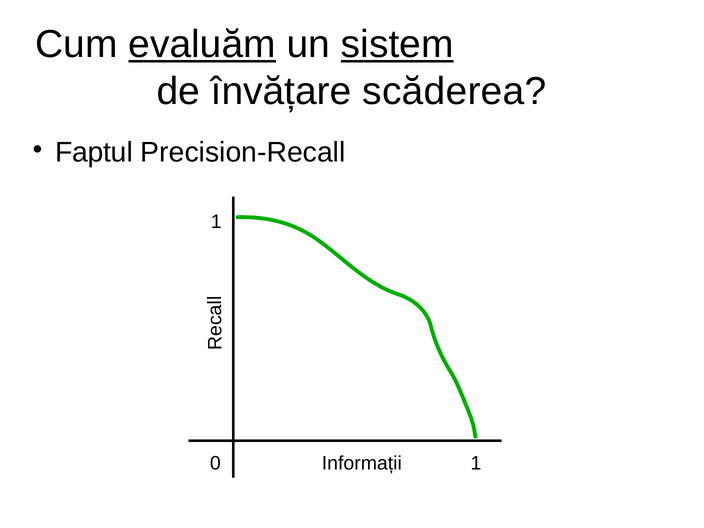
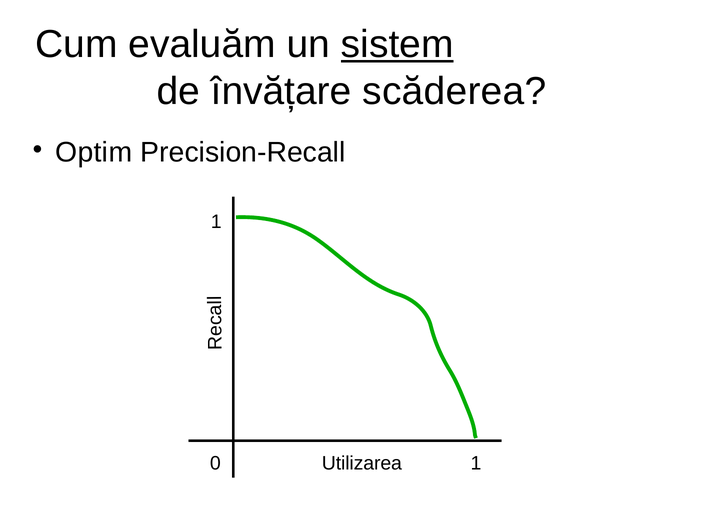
evaluăm underline: present -> none
Faptul: Faptul -> Optim
Informații: Informații -> Utilizarea
